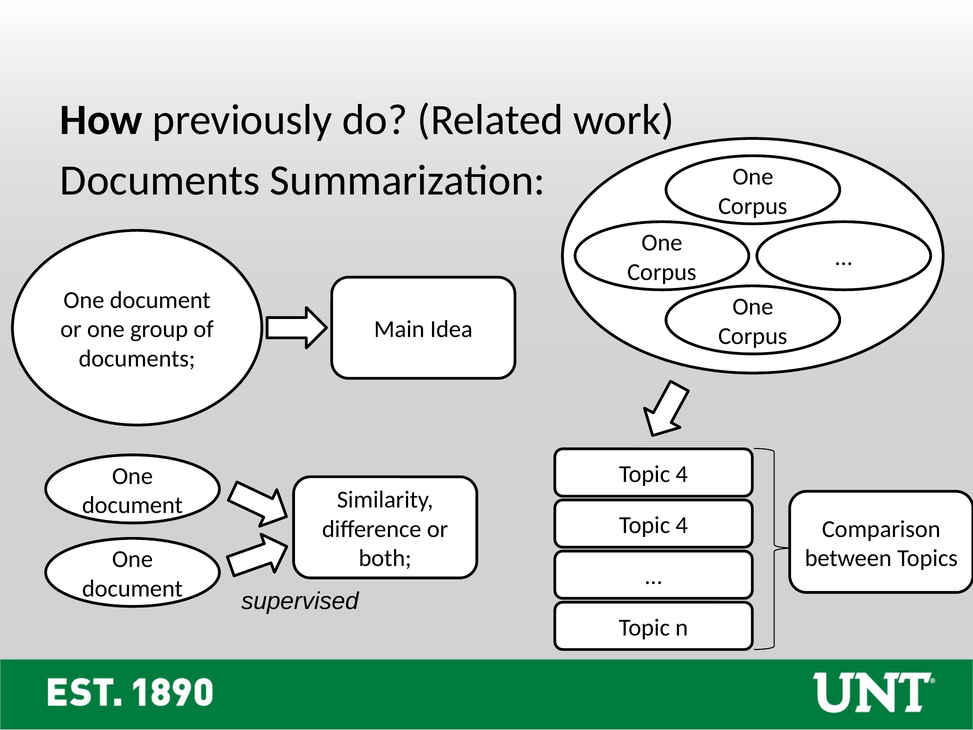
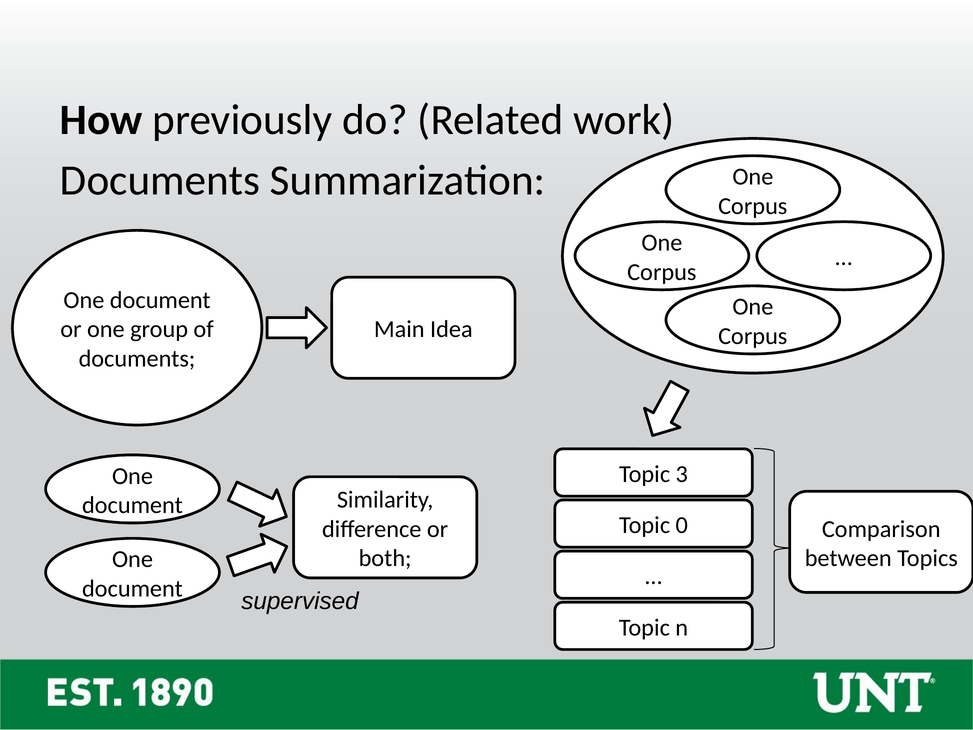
4 at (682, 474): 4 -> 3
4 at (682, 525): 4 -> 0
